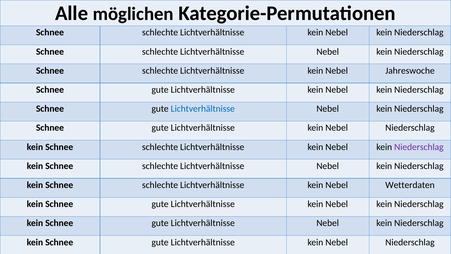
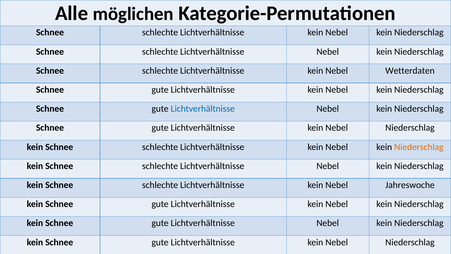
Jahreswoche: Jahreswoche -> Wetterdaten
Niederschlag at (419, 147) colour: purple -> orange
Wetterdaten: Wetterdaten -> Jahreswoche
